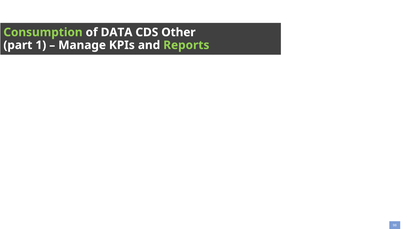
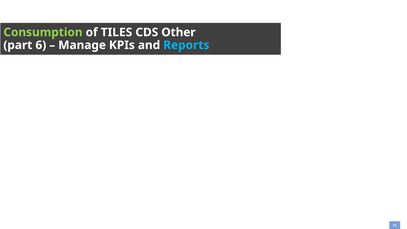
DATA: DATA -> TILES
1: 1 -> 6
Reports colour: light green -> light blue
